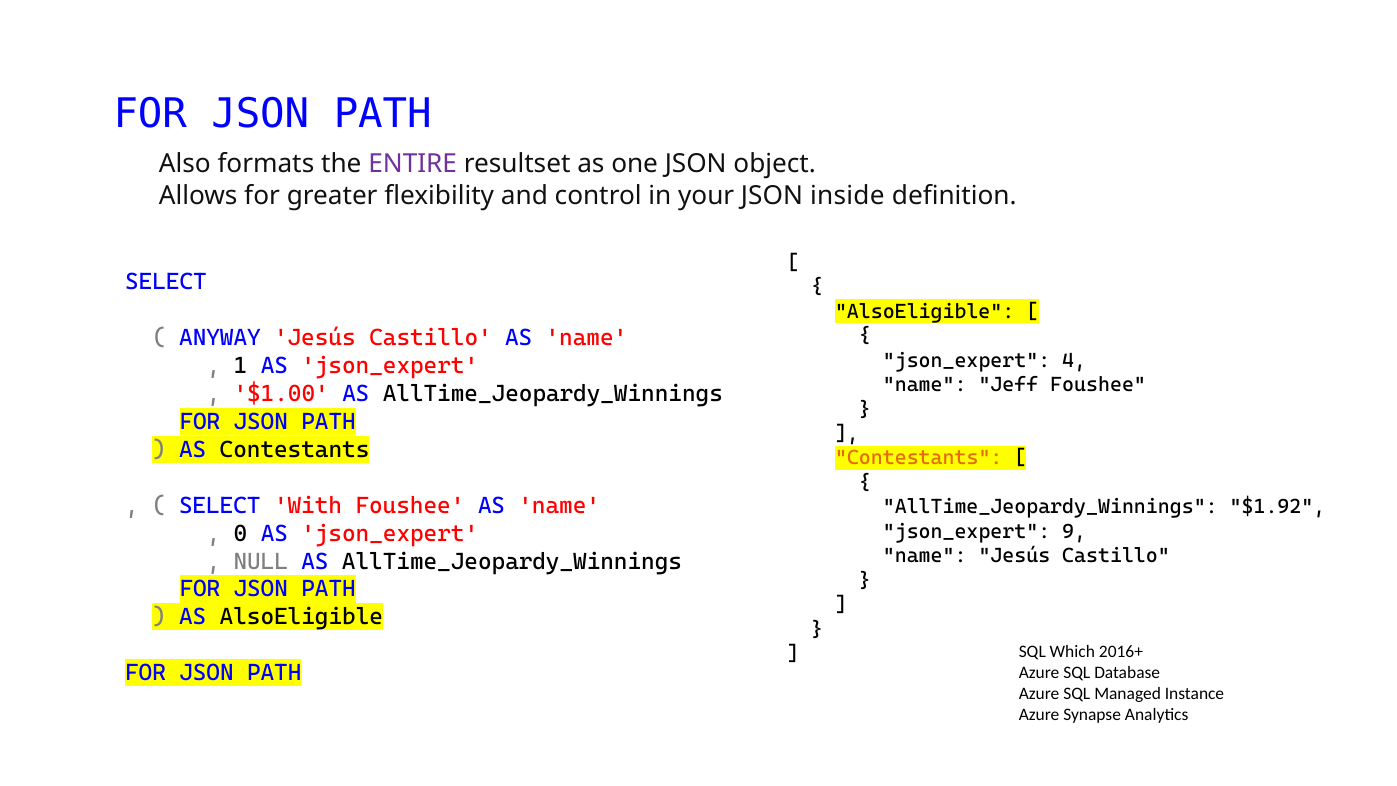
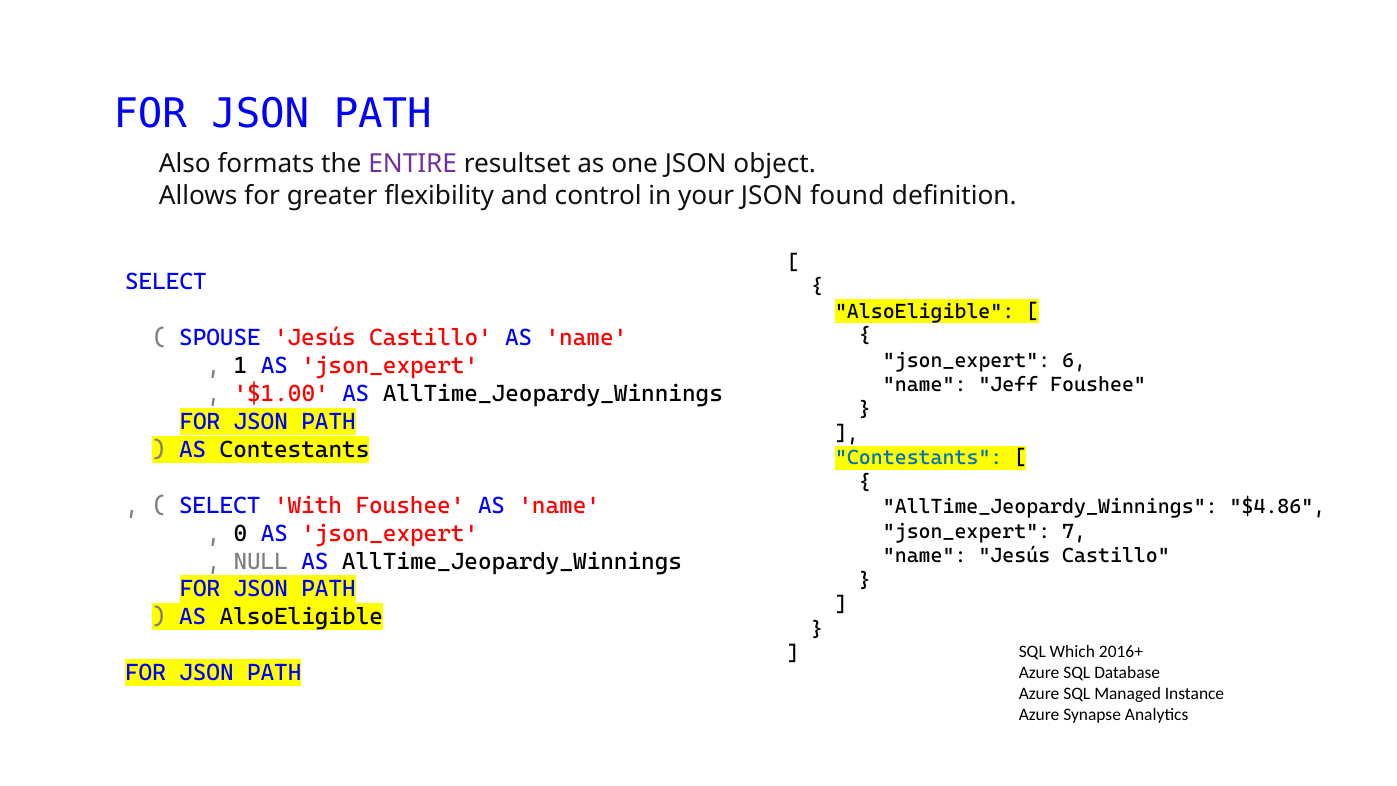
inside: inside -> found
ANYWAY: ANYWAY -> SPOUSE
4: 4 -> 6
Contestants at (919, 458) colour: orange -> blue
$1.92: $1.92 -> $4.86
9: 9 -> 7
